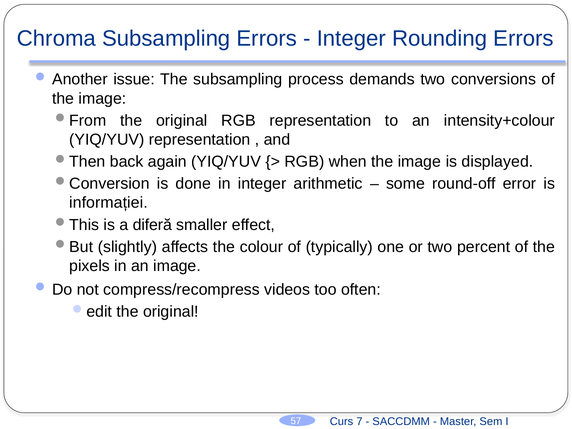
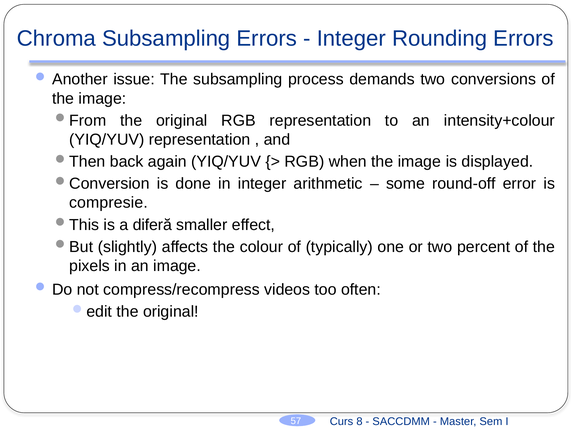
informației: informației -> compresie
7: 7 -> 8
